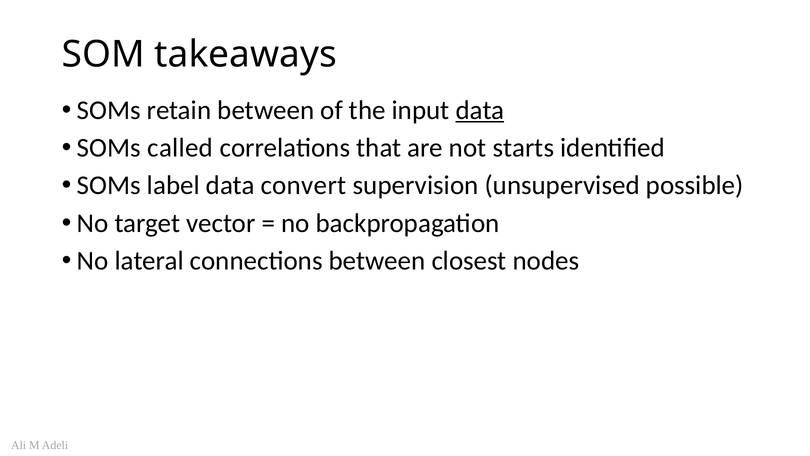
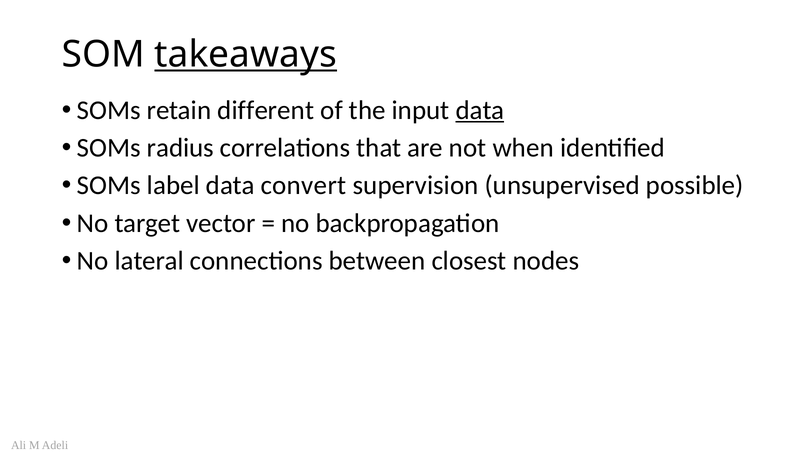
takeaways underline: none -> present
retain between: between -> different
called: called -> radius
starts: starts -> when
